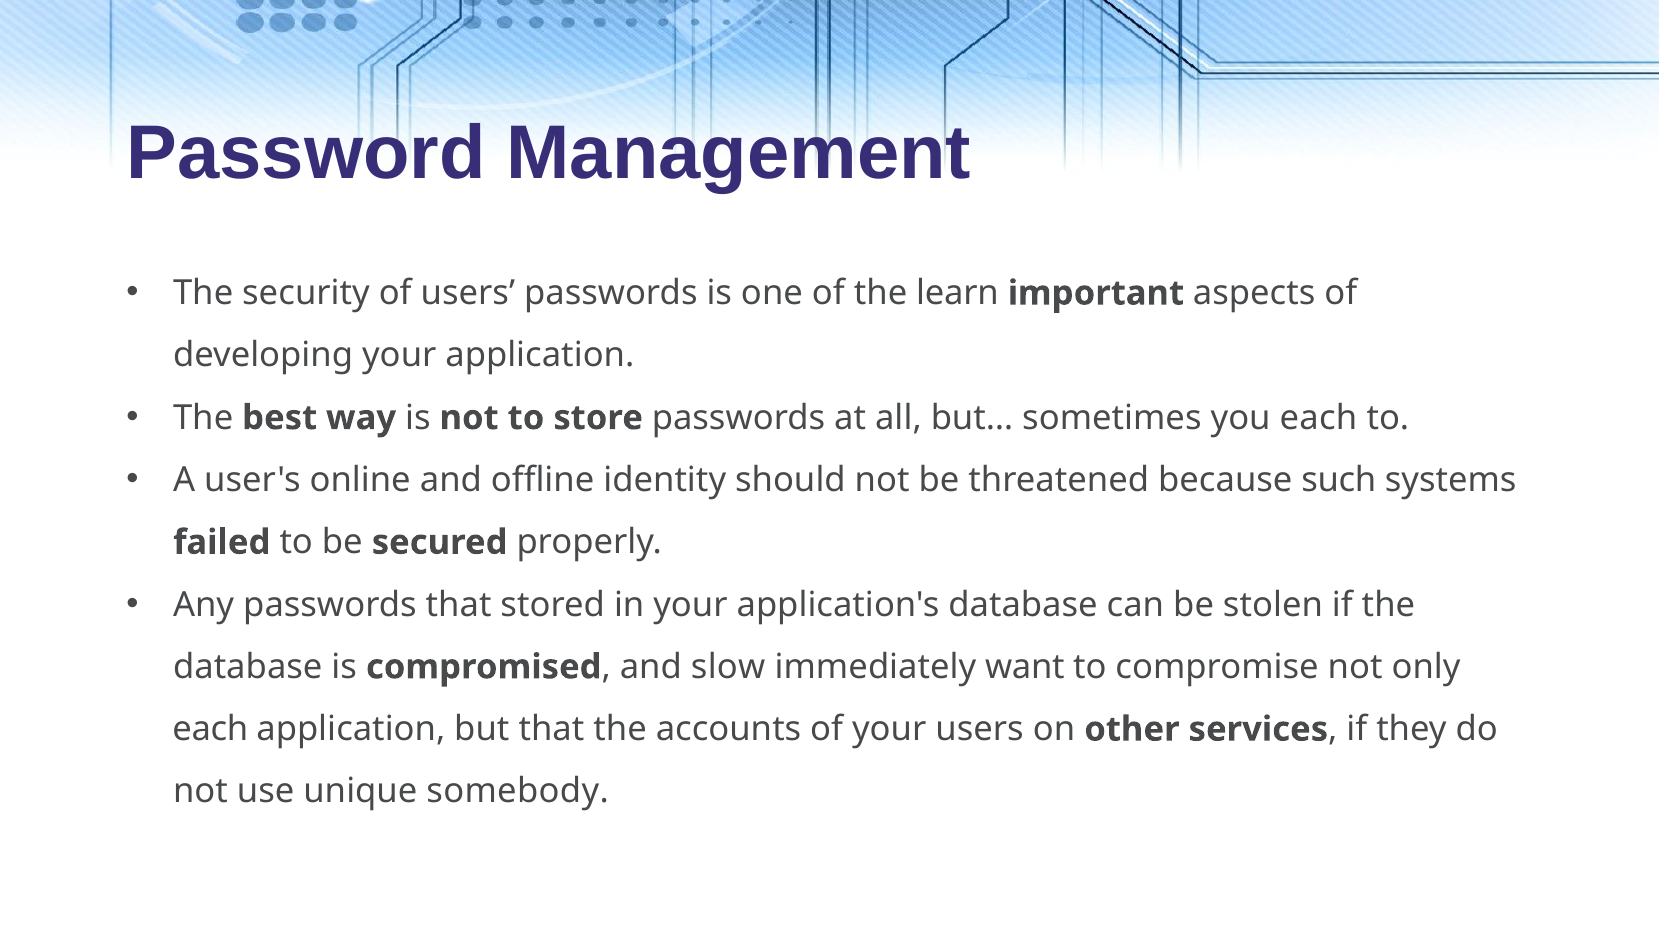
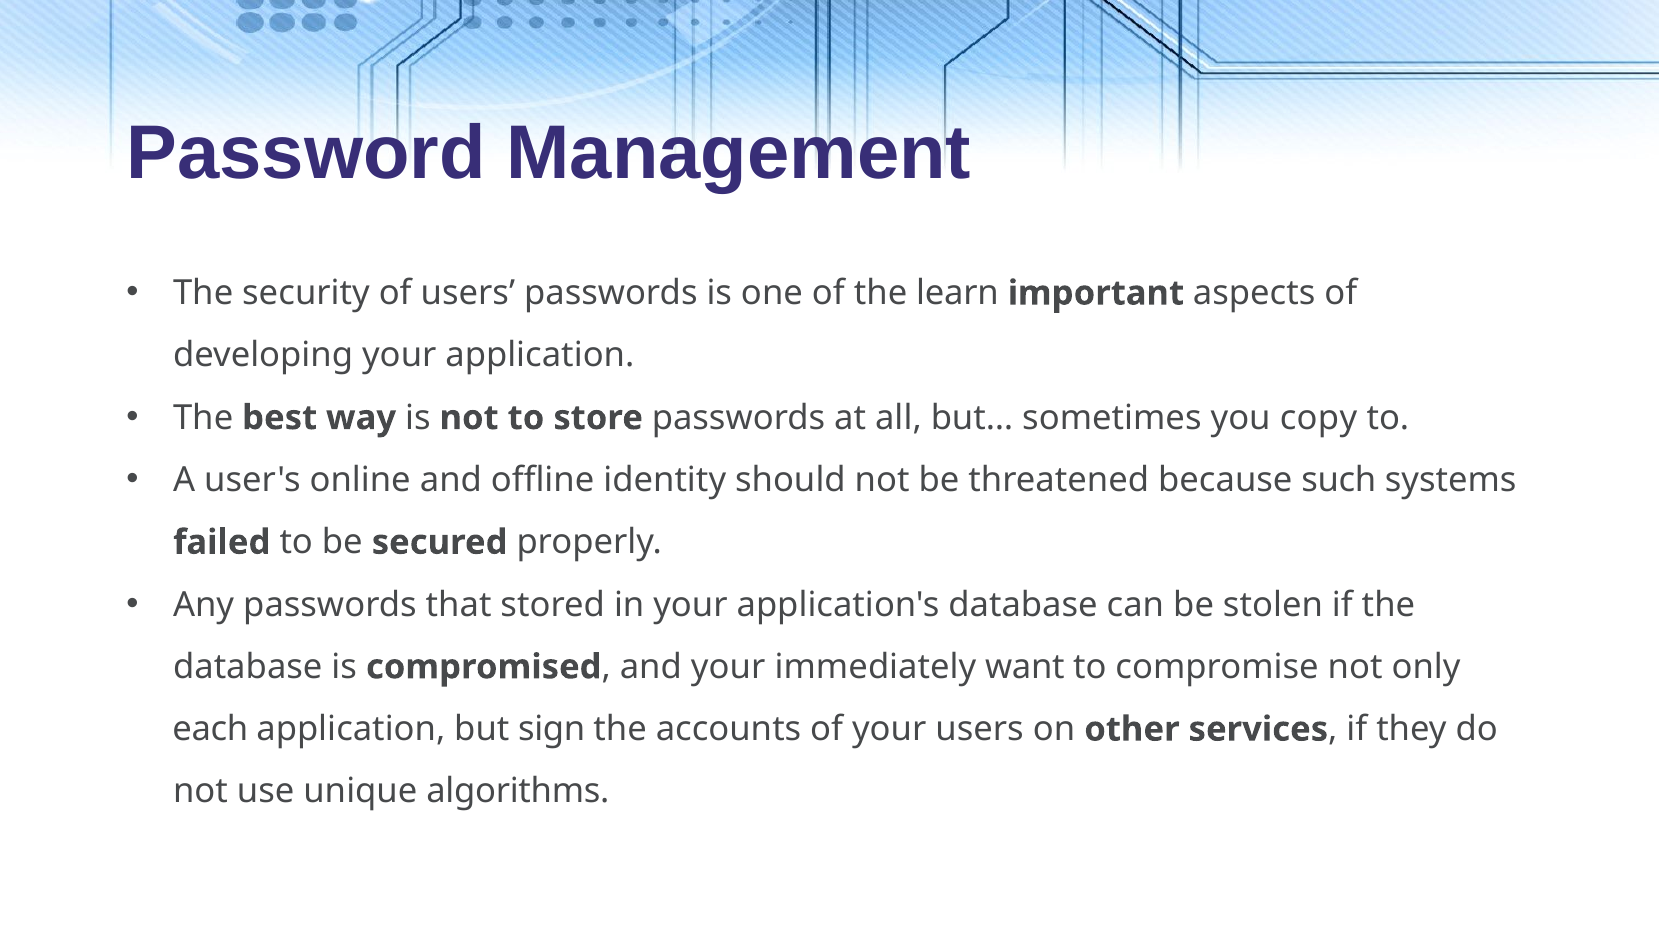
you each: each -> copy
and slow: slow -> your
but that: that -> sign
somebody: somebody -> algorithms
